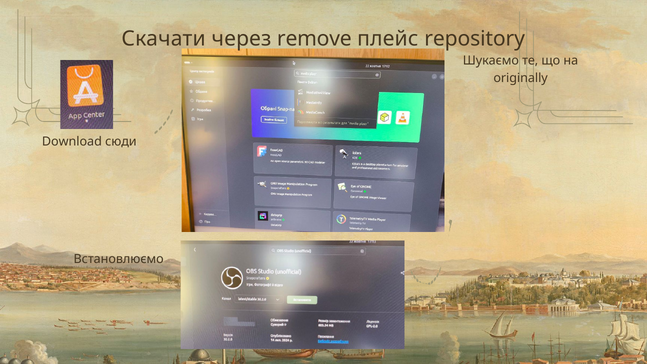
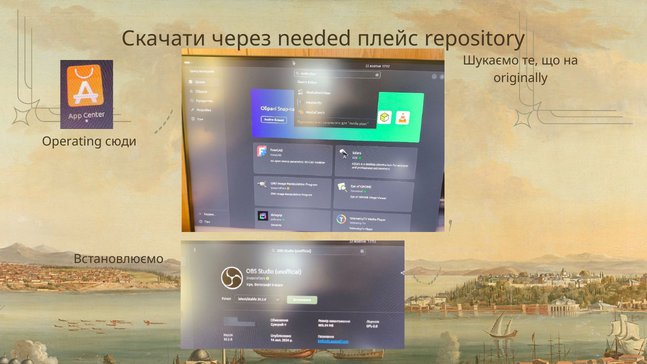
remove: remove -> needed
Download: Download -> Operating
